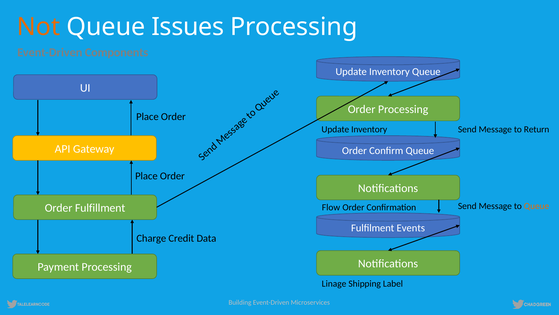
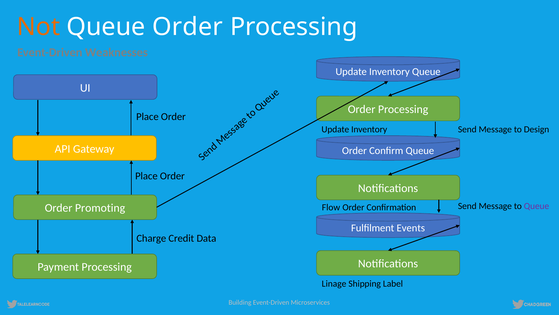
Issues at (188, 27): Issues -> Order
Components: Components -> Weaknesses
Return: Return -> Design
Queue at (537, 206) colour: orange -> purple
Fulfillment: Fulfillment -> Promoting
